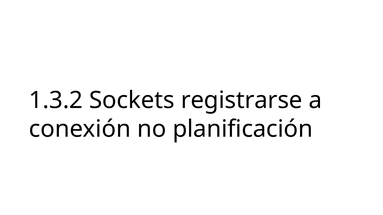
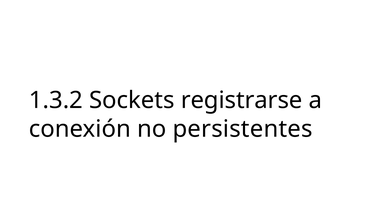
planificación: planificación -> persistentes
